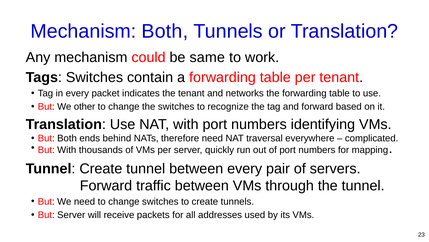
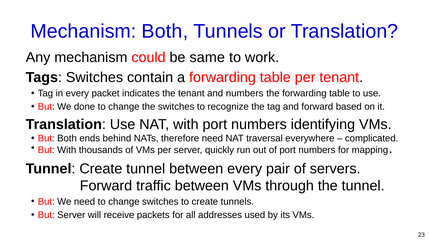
and networks: networks -> numbers
other: other -> done
